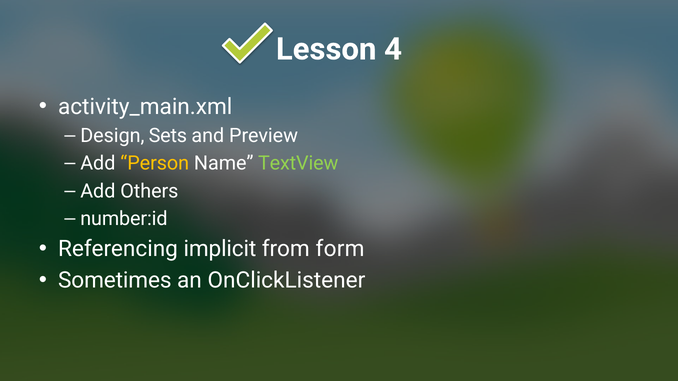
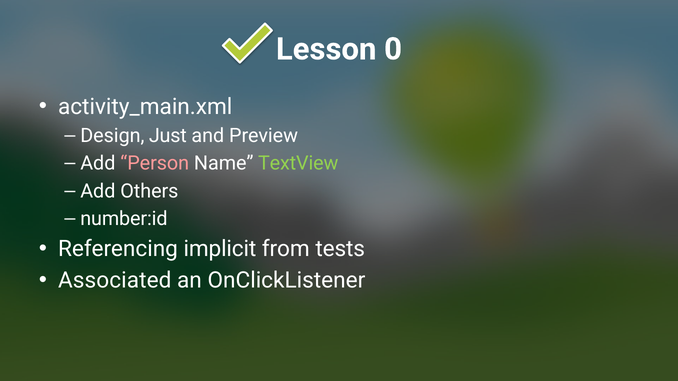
4: 4 -> 0
Sets: Sets -> Just
Person colour: yellow -> pink
form: form -> tests
Sometimes: Sometimes -> Associated
